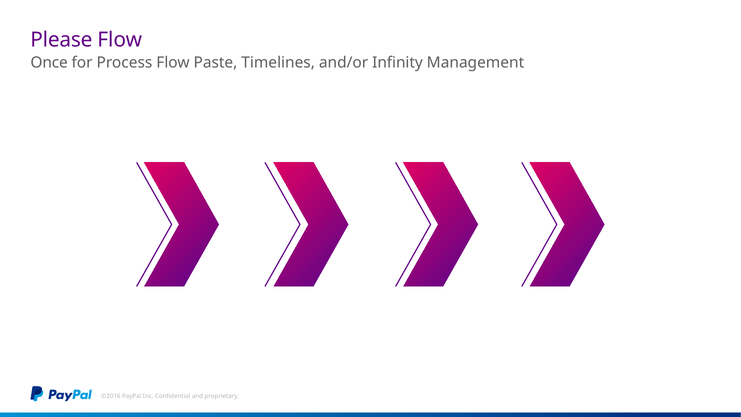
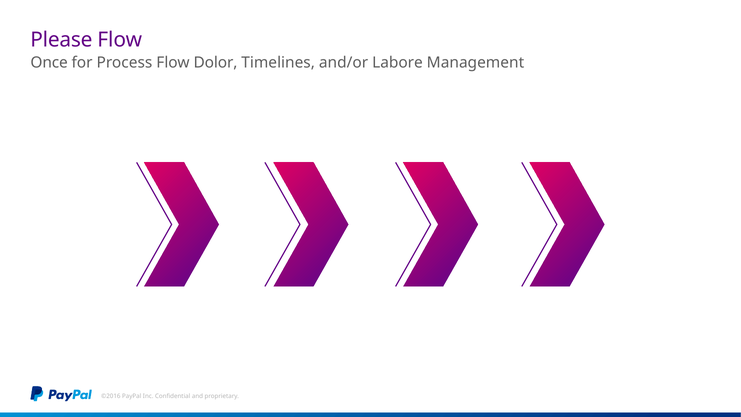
Paste: Paste -> Dolor
Infinity: Infinity -> Labore
